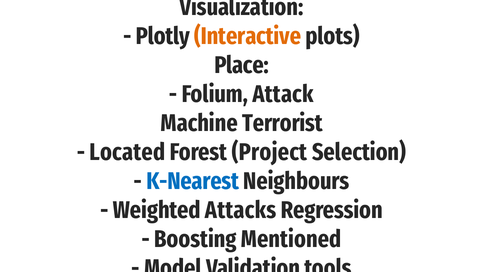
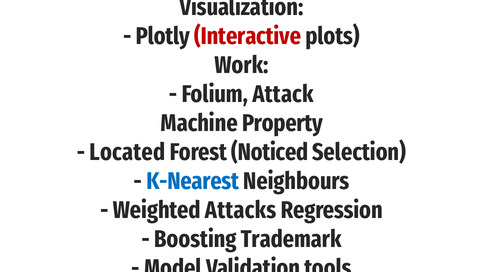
Interactive colour: orange -> red
Place: Place -> Work
Terrorist: Terrorist -> Property
Project: Project -> Noticed
Mentioned: Mentioned -> Trademark
